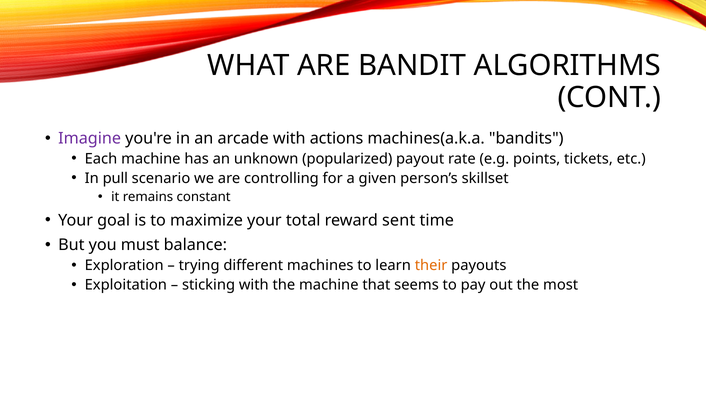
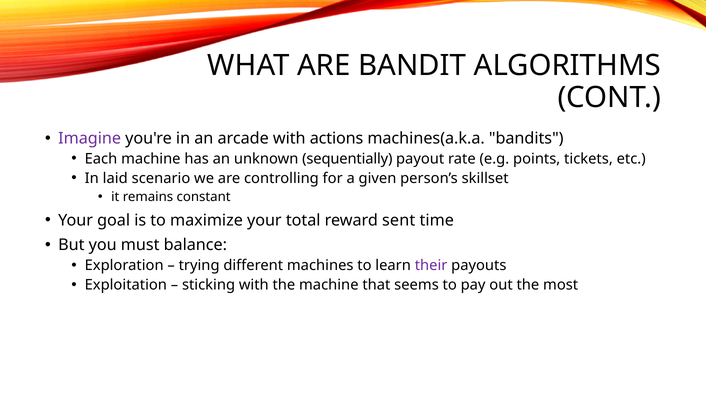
popularized: popularized -> sequentially
pull: pull -> laid
their colour: orange -> purple
